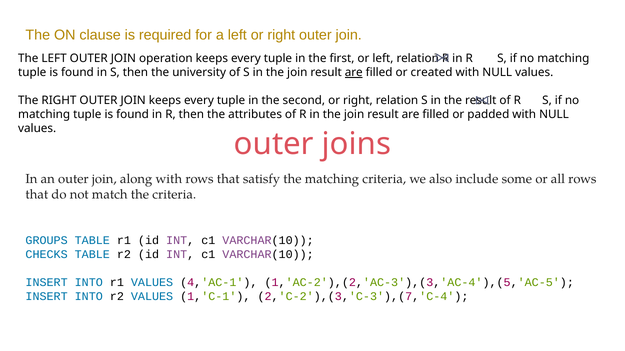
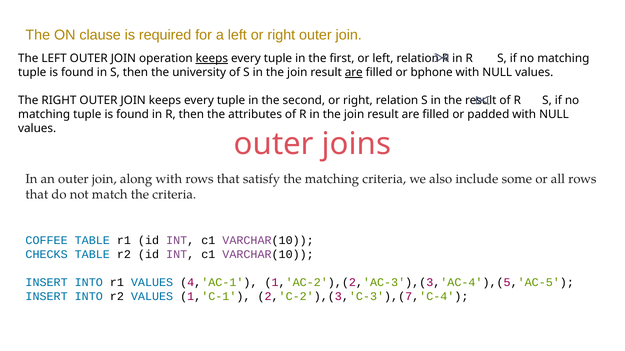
keeps at (212, 59) underline: none -> present
created: created -> bphone
GROUPS: GROUPS -> COFFEE
